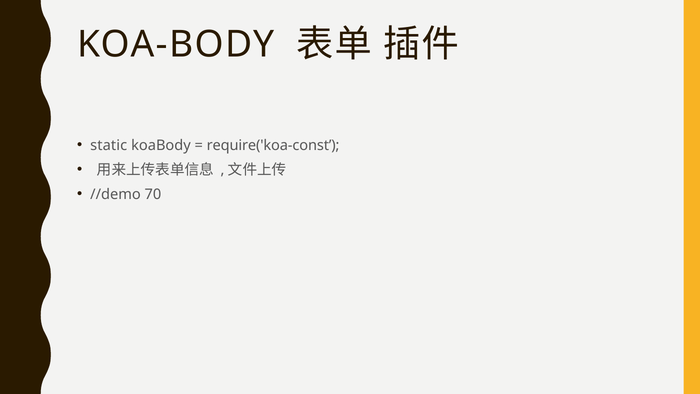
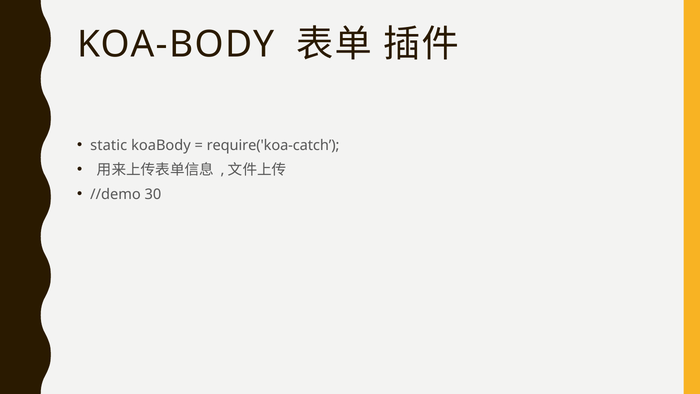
require('koa-const: require('koa-const -> require('koa-catch
70: 70 -> 30
